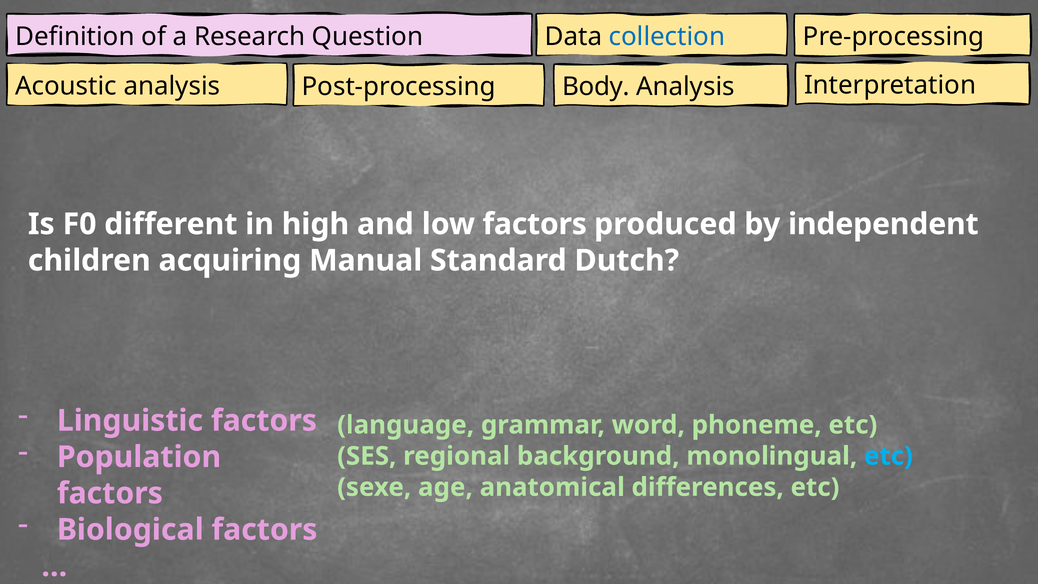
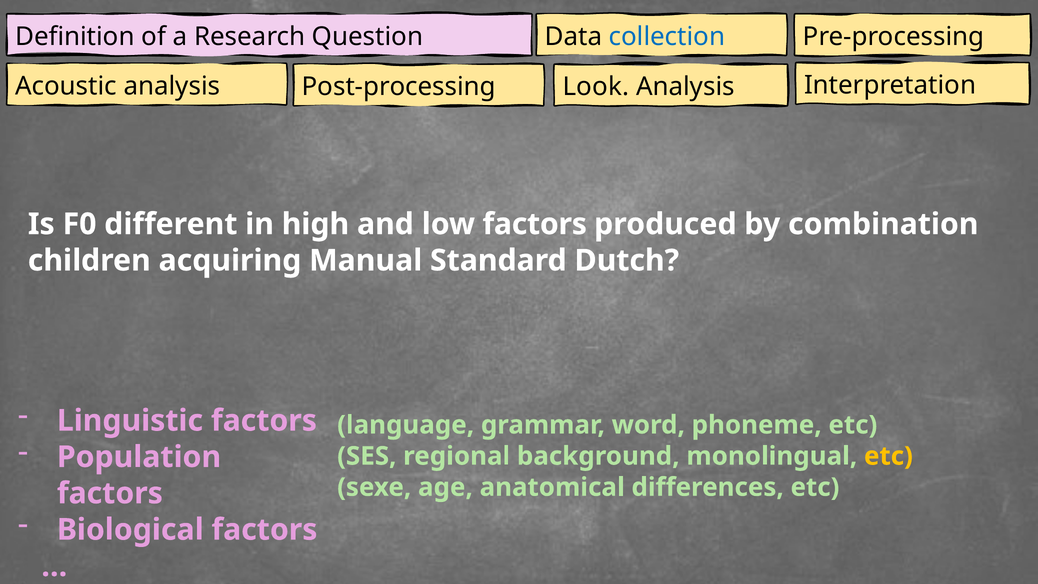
Body: Body -> Look
independent: independent -> combination
etc at (888, 456) colour: light blue -> yellow
